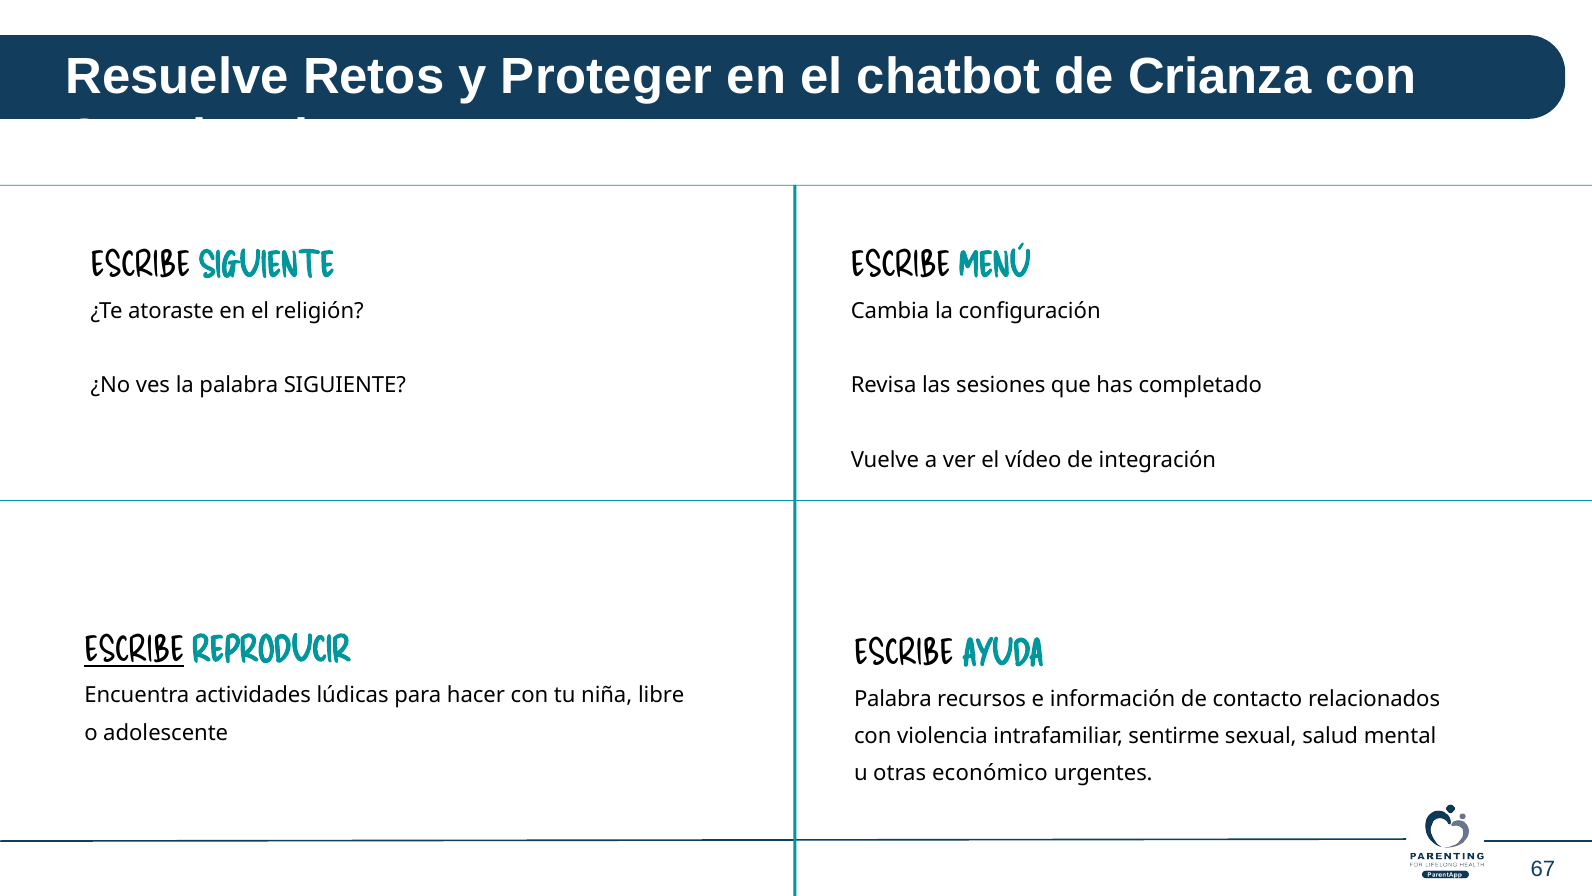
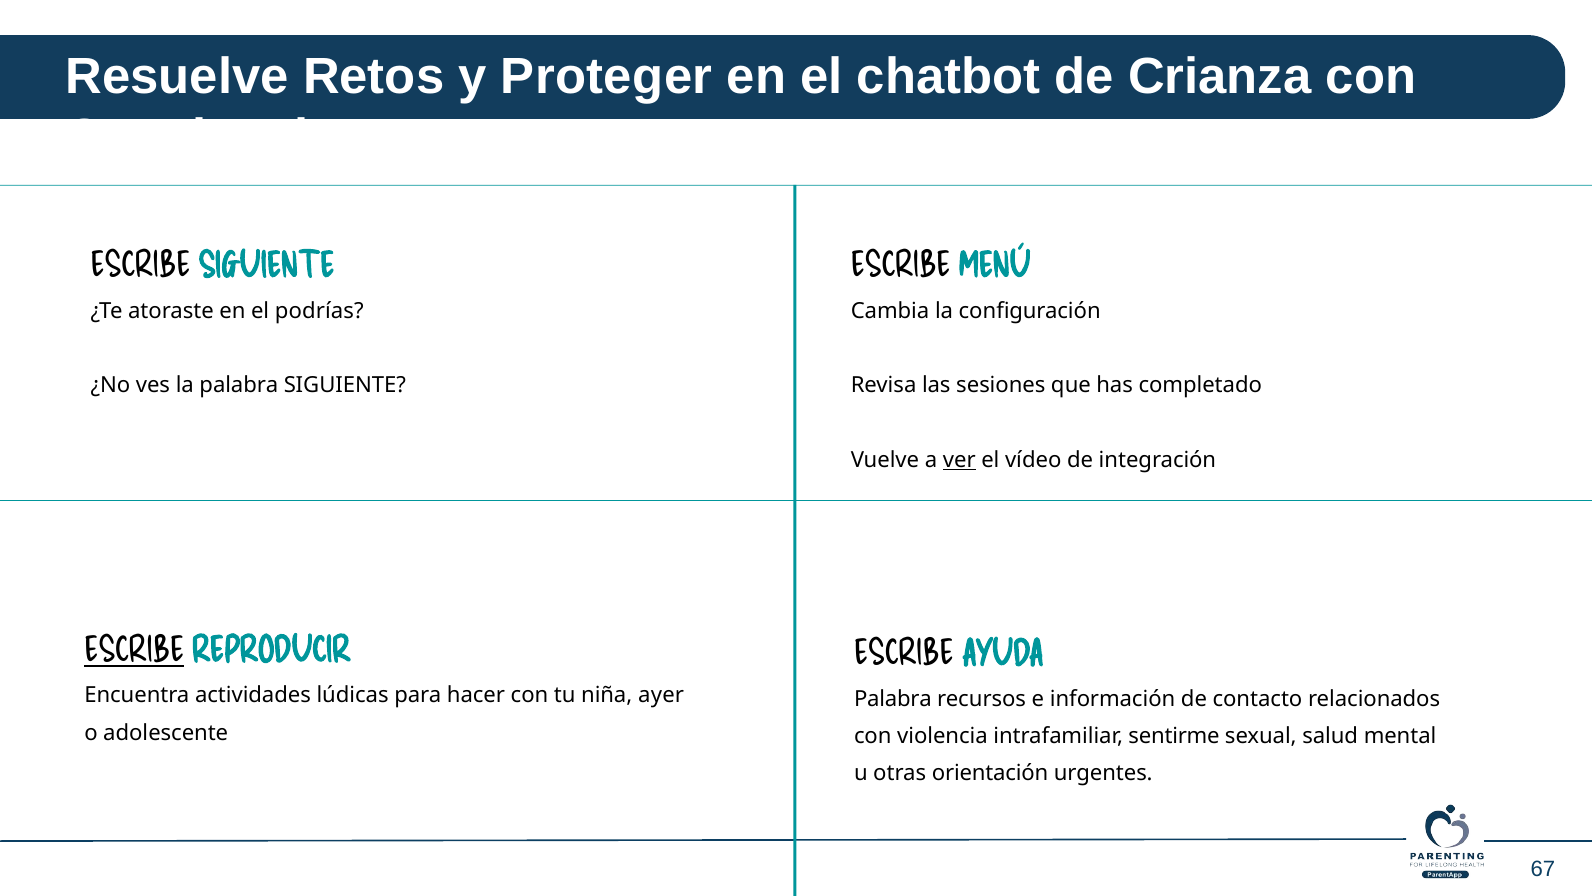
religión: religión -> podrías
ver underline: none -> present
libre: libre -> ayer
económico: económico -> orientación
